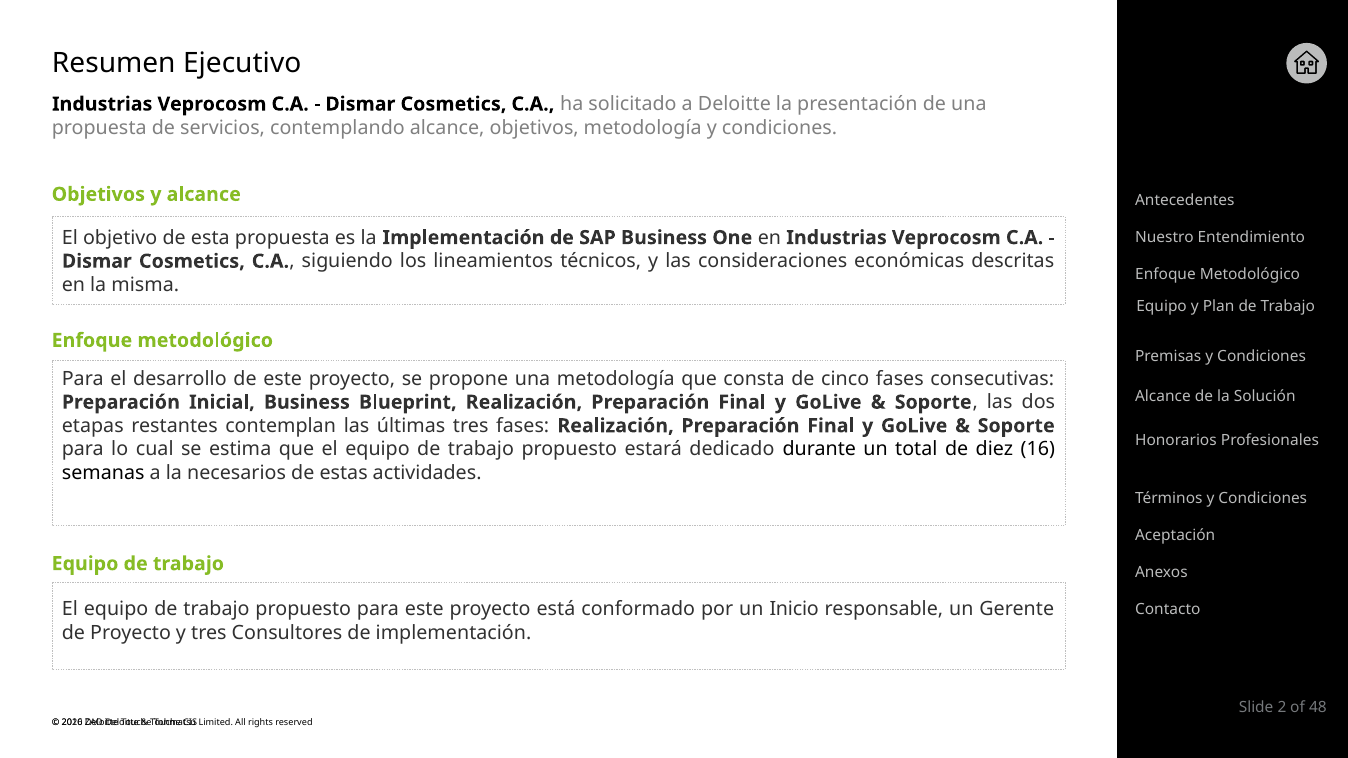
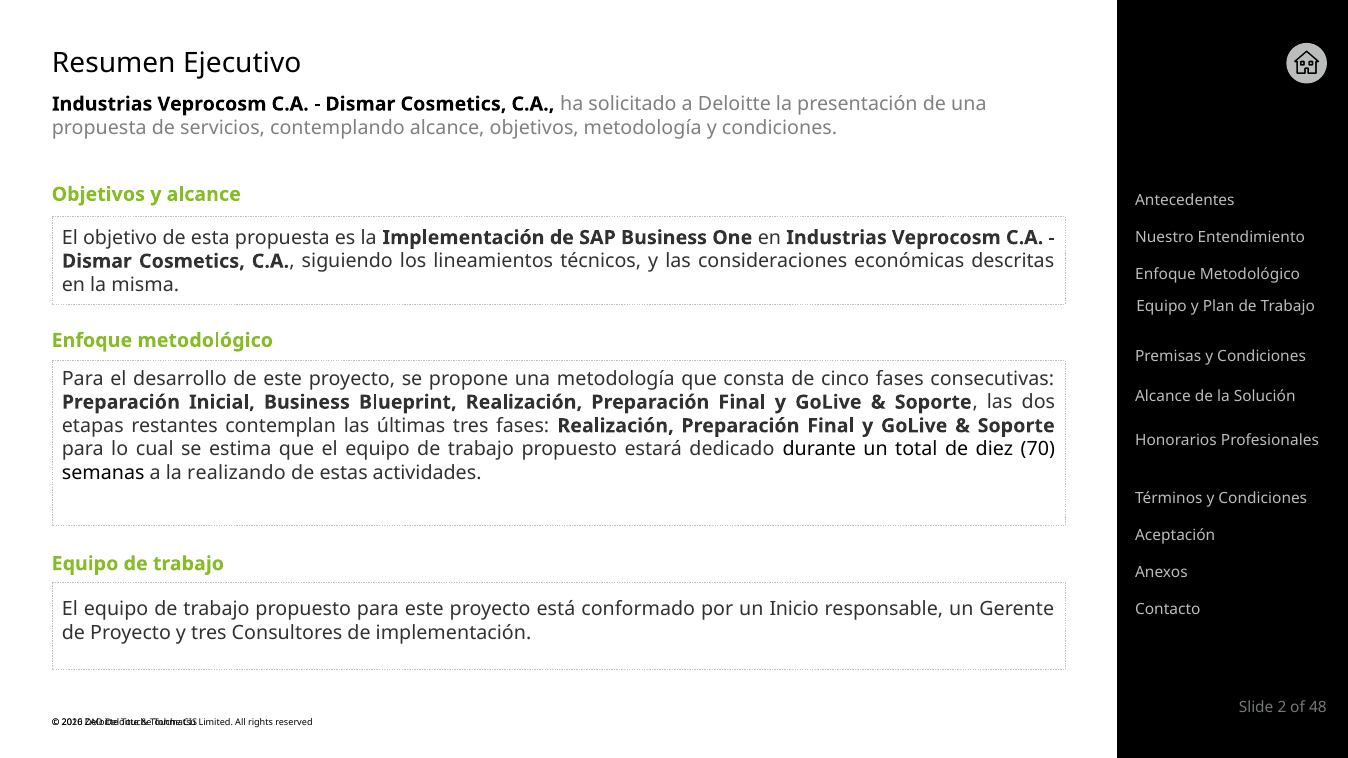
16: 16 -> 70
necesarios: necesarios -> realizando
